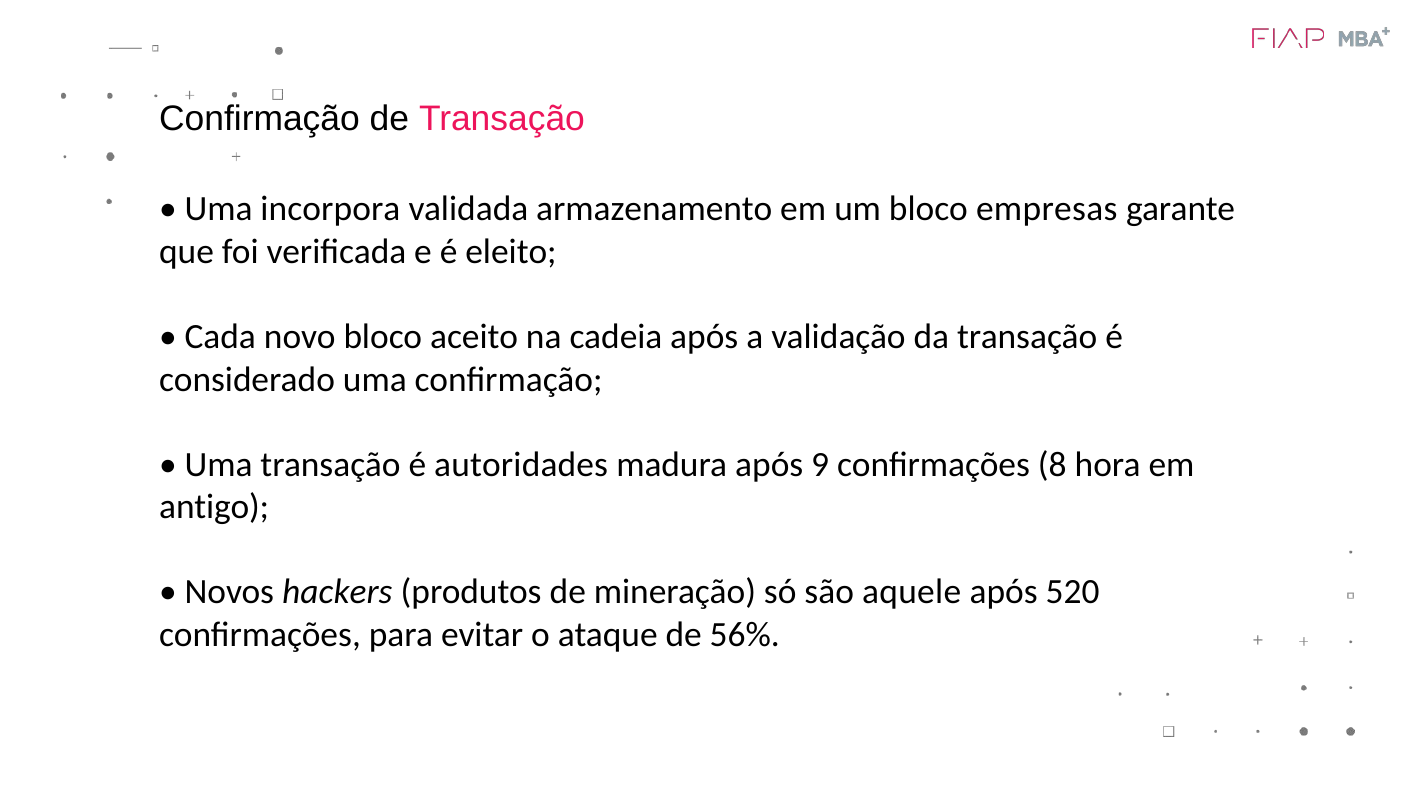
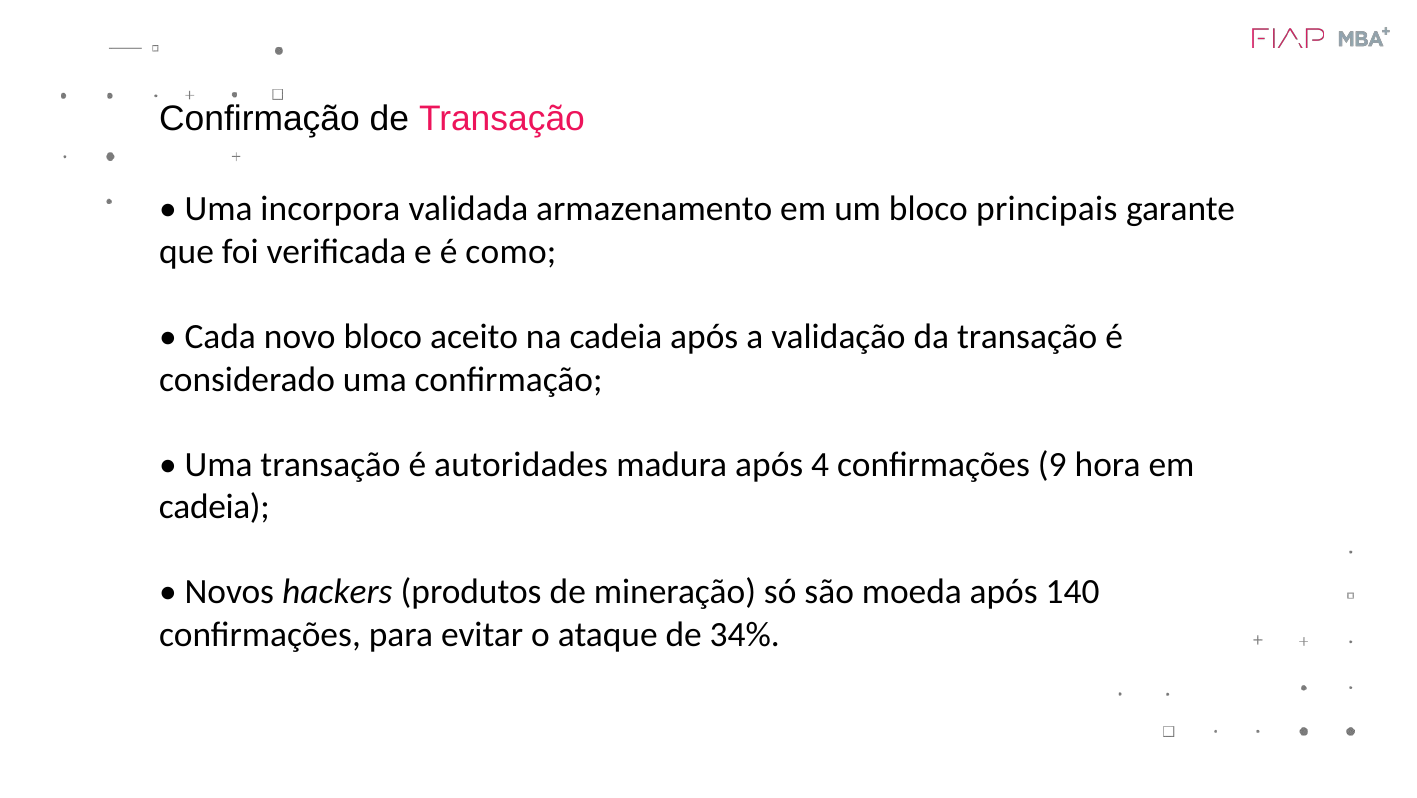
empresas: empresas -> principais
eleito: eleito -> como
9: 9 -> 4
8: 8 -> 9
antigo at (214, 507): antigo -> cadeia
aquele: aquele -> moeda
520: 520 -> 140
56%: 56% -> 34%
